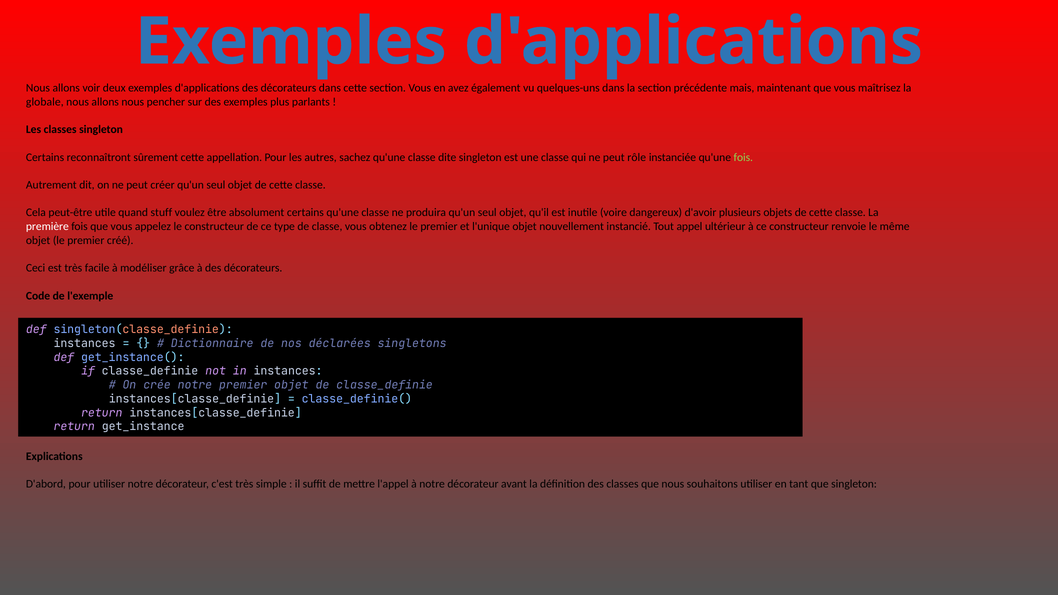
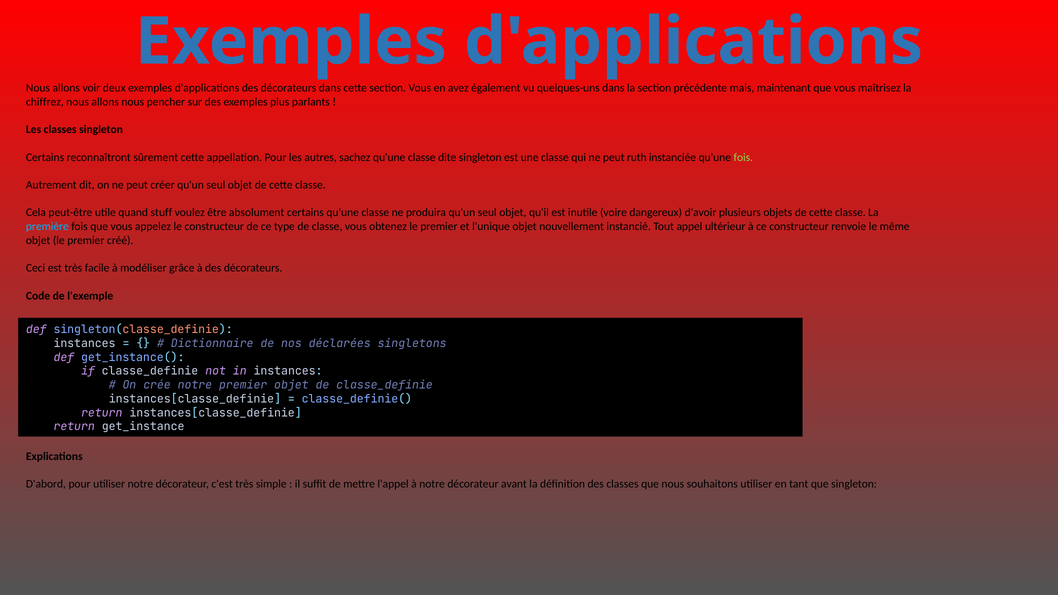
globale: globale -> chiffrez
rôle: rôle -> ruth
première colour: white -> light blue
